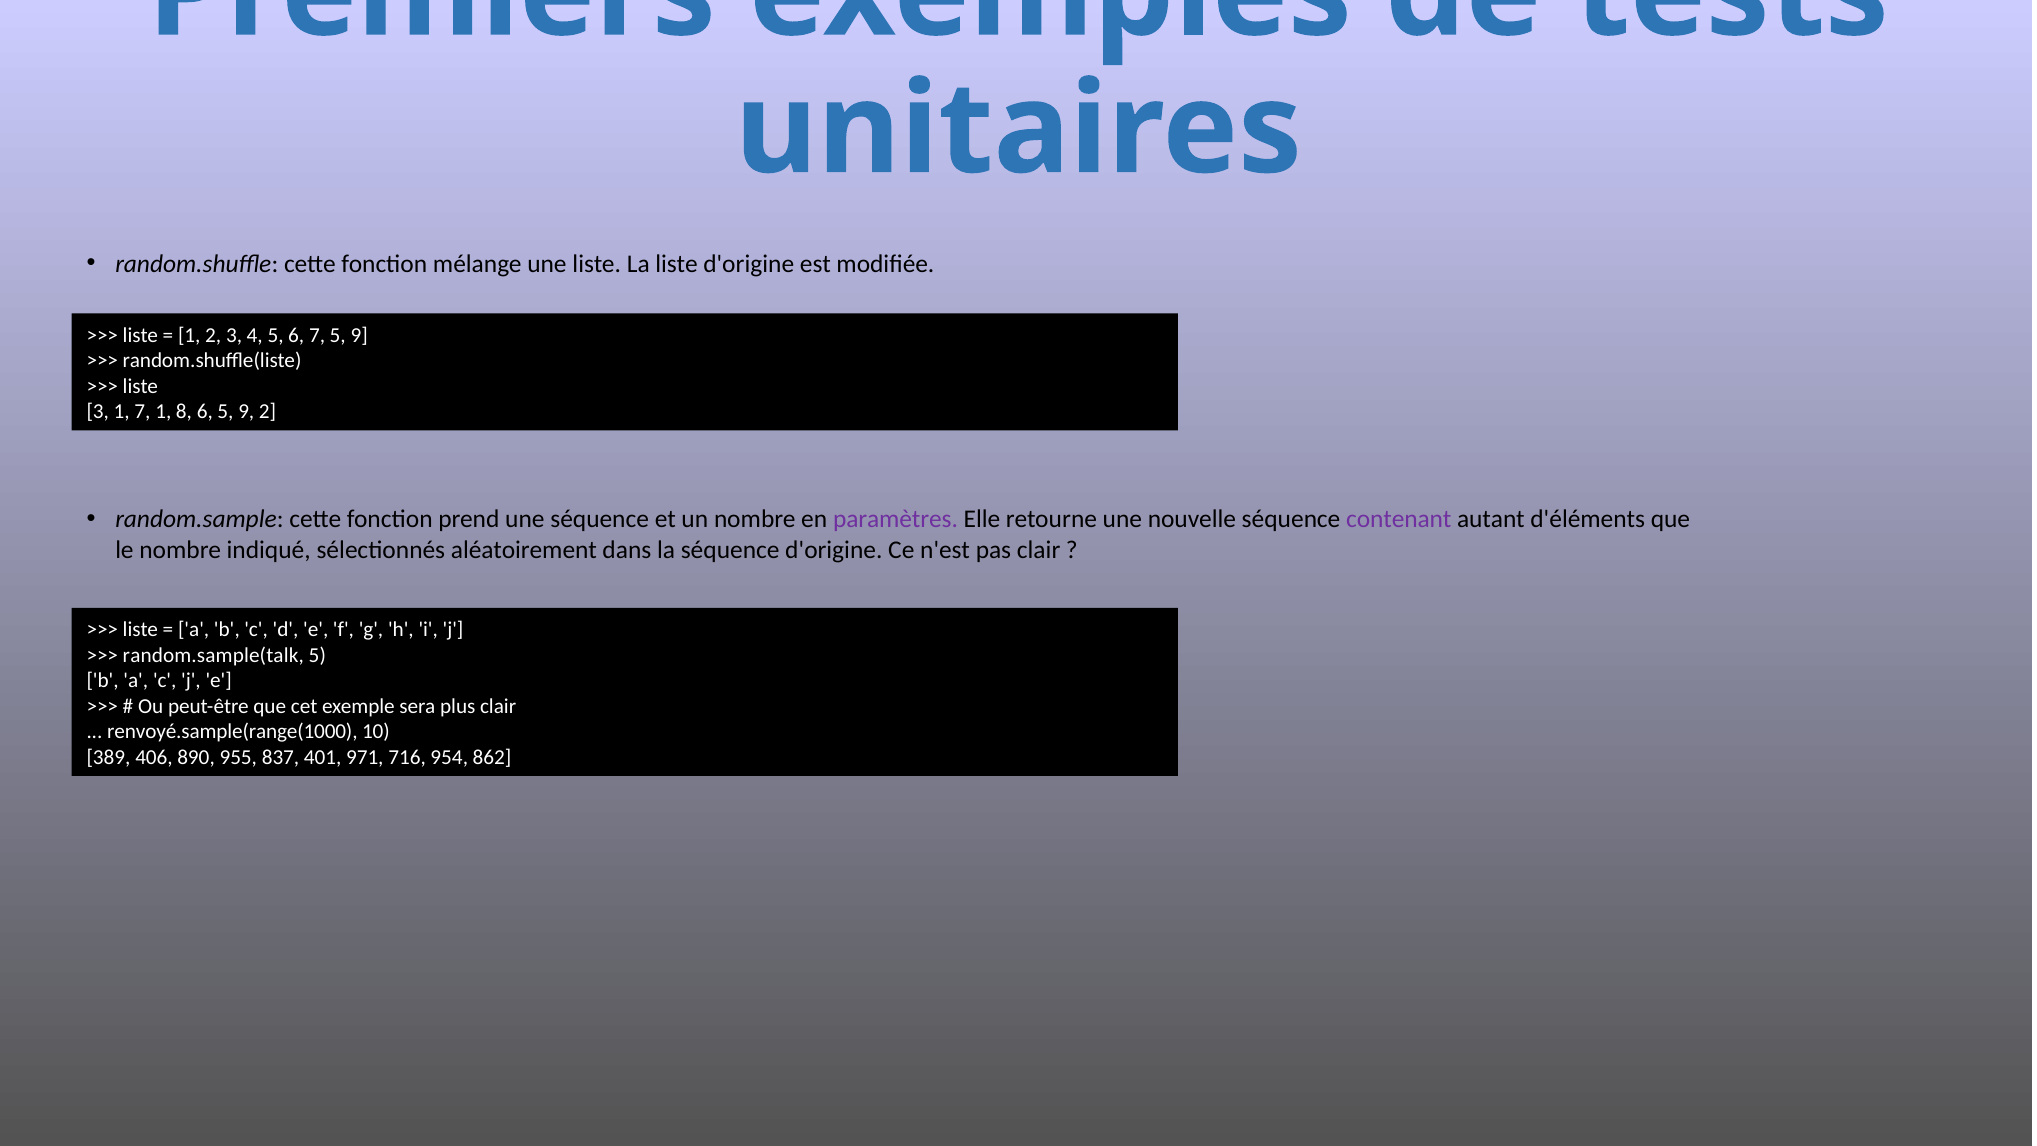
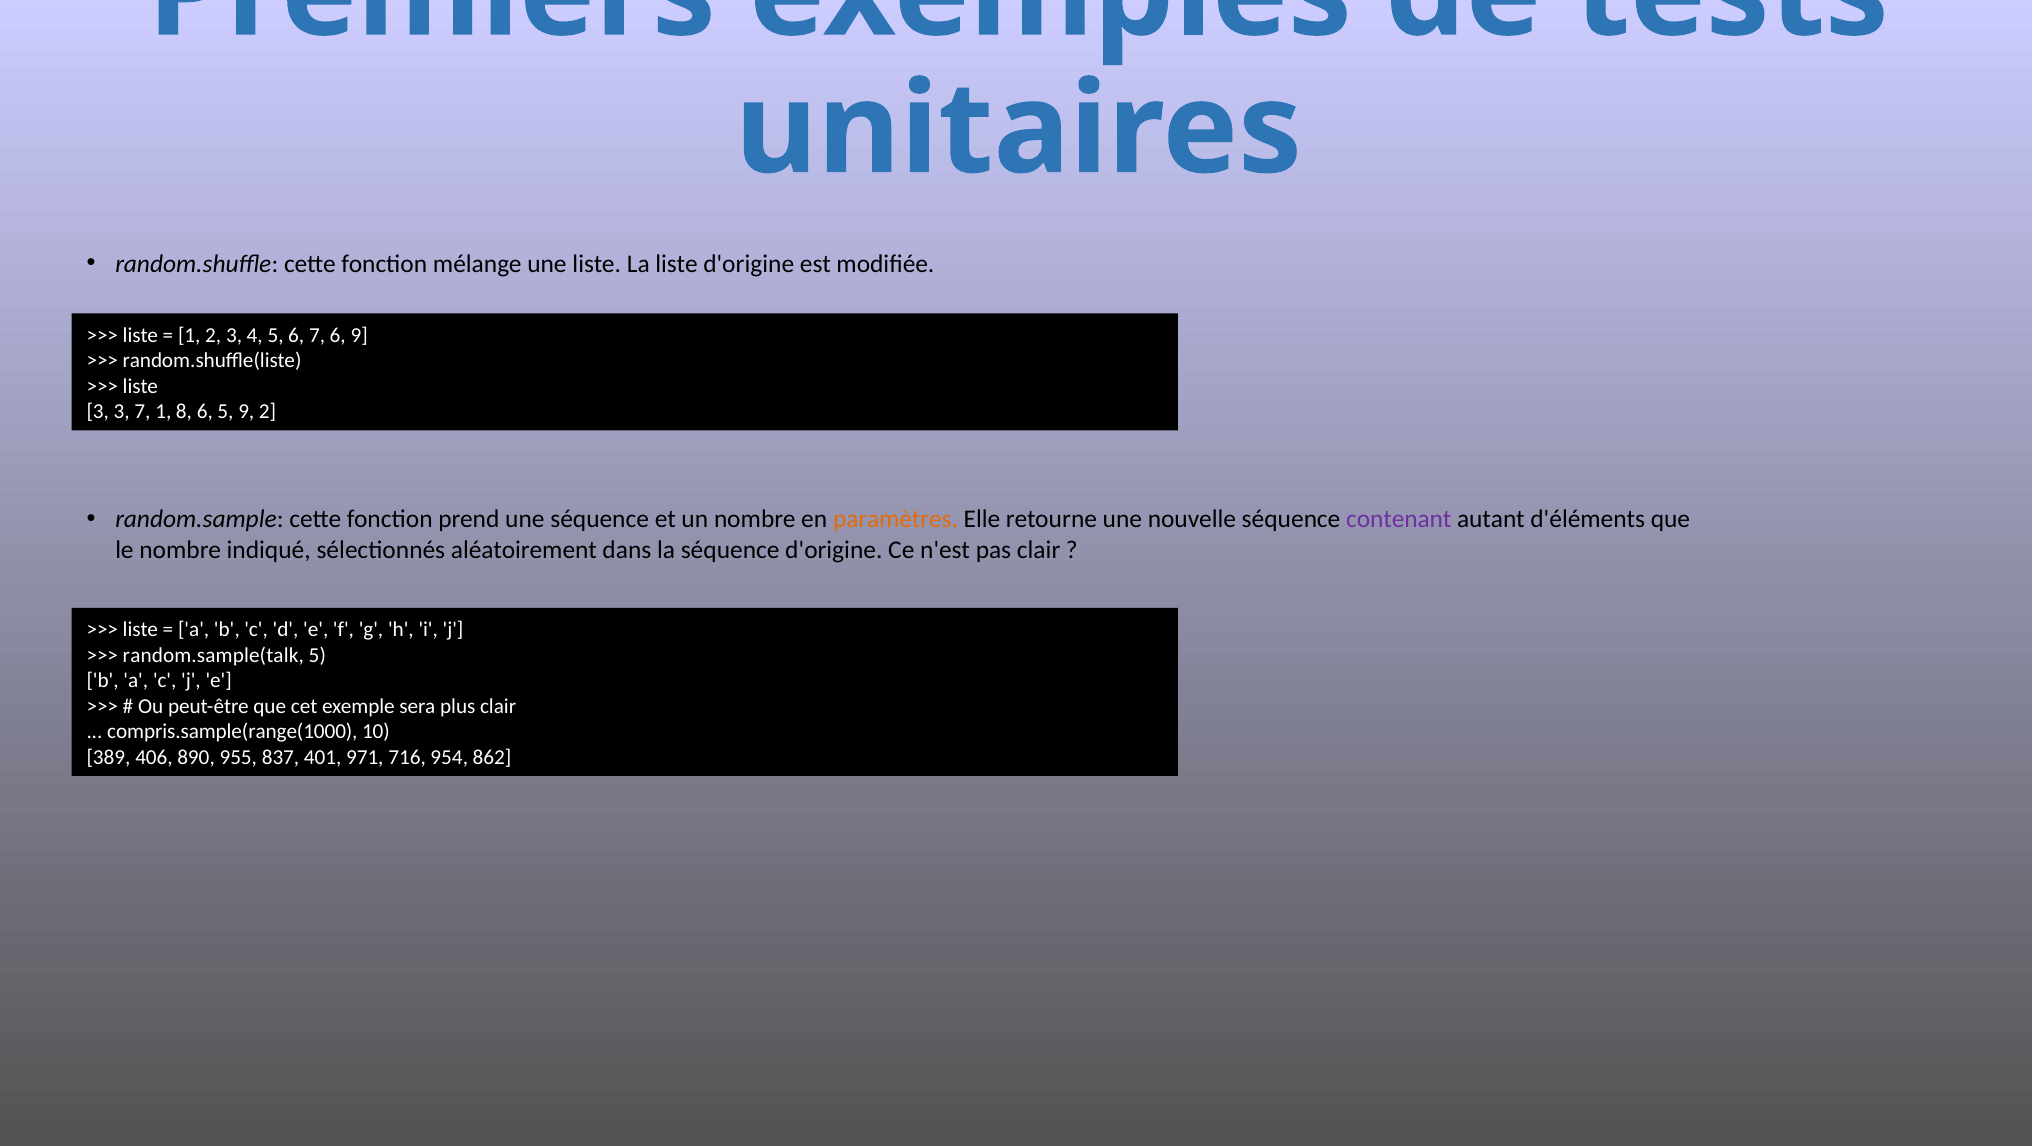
7 5: 5 -> 6
3 1: 1 -> 3
paramètres colour: purple -> orange
renvoyé.sample(range(1000: renvoyé.sample(range(1000 -> compris.sample(range(1000
